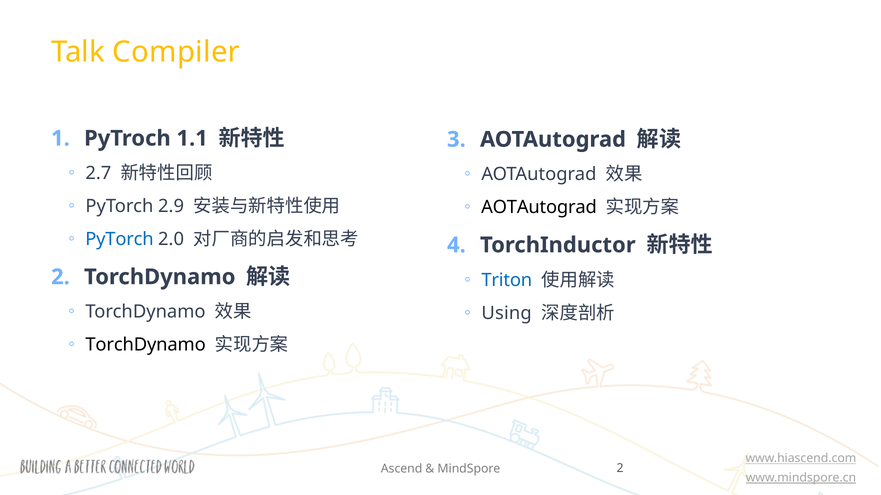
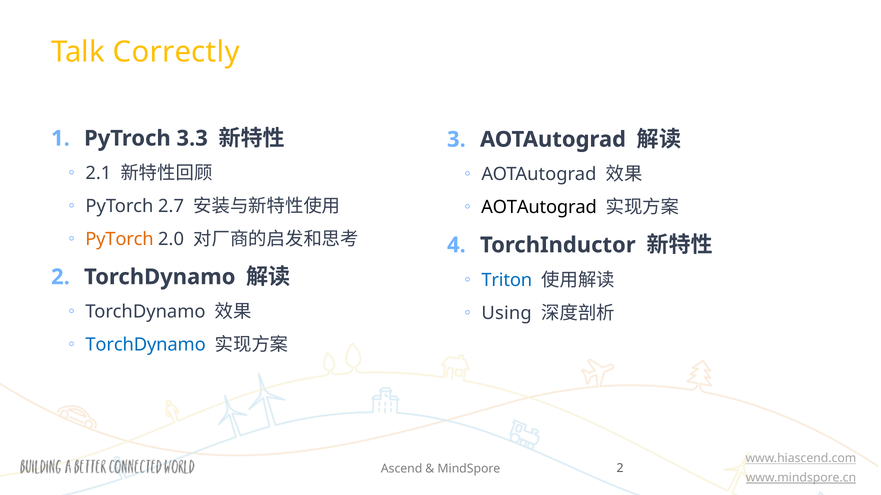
Compiler: Compiler -> Correctly
1.1: 1.1 -> 3.3
2.7: 2.7 -> 2.1
2.9: 2.9 -> 2.7
PyTorch at (119, 239) colour: blue -> orange
TorchDynamo at (146, 345) colour: black -> blue
